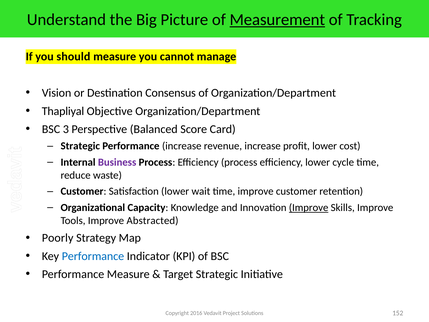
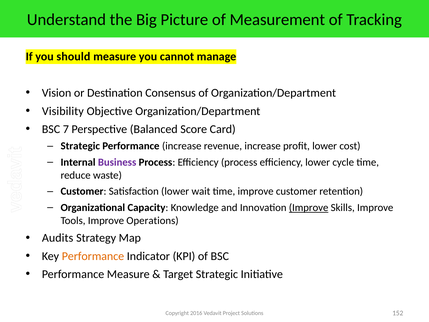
Measurement underline: present -> none
Thapliyal: Thapliyal -> Visibility
3: 3 -> 7
Abstracted: Abstracted -> Operations
Poorly: Poorly -> Audits
Performance at (93, 256) colour: blue -> orange
